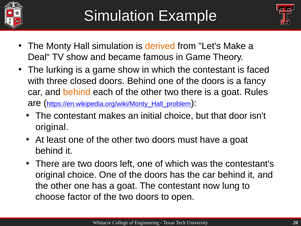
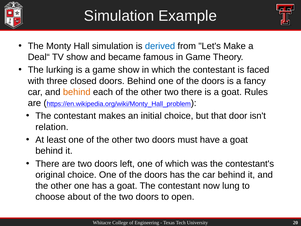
derived colour: orange -> blue
original at (52, 127): original -> relation
factor: factor -> about
